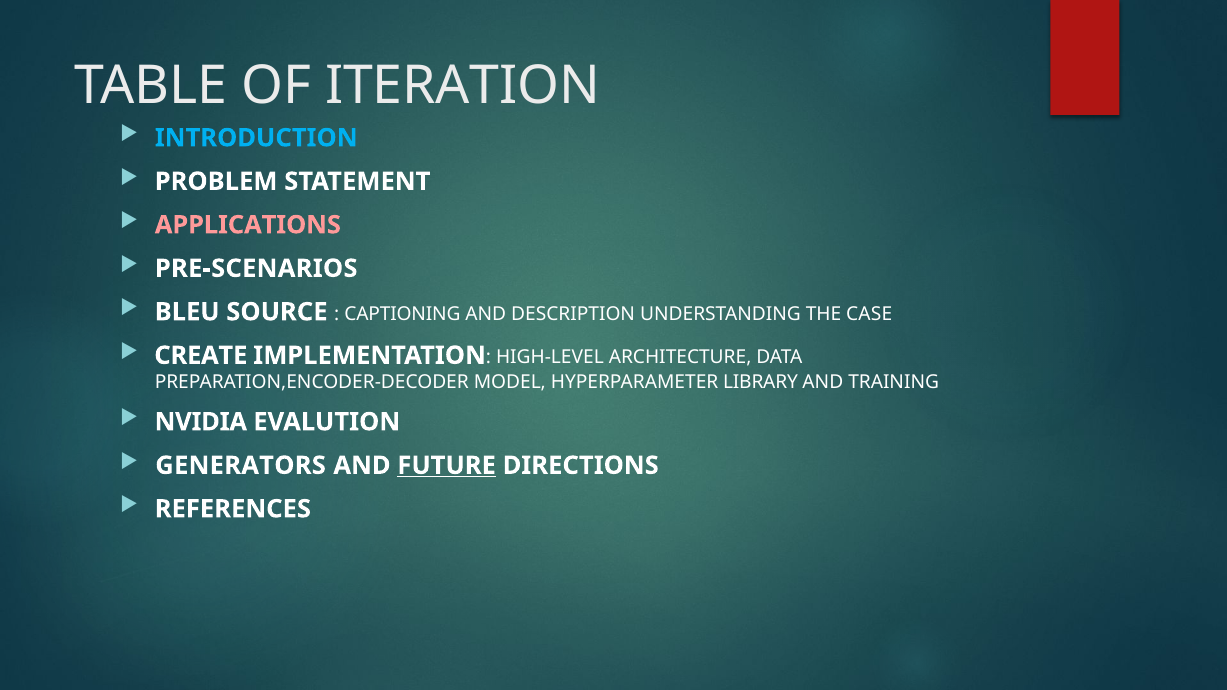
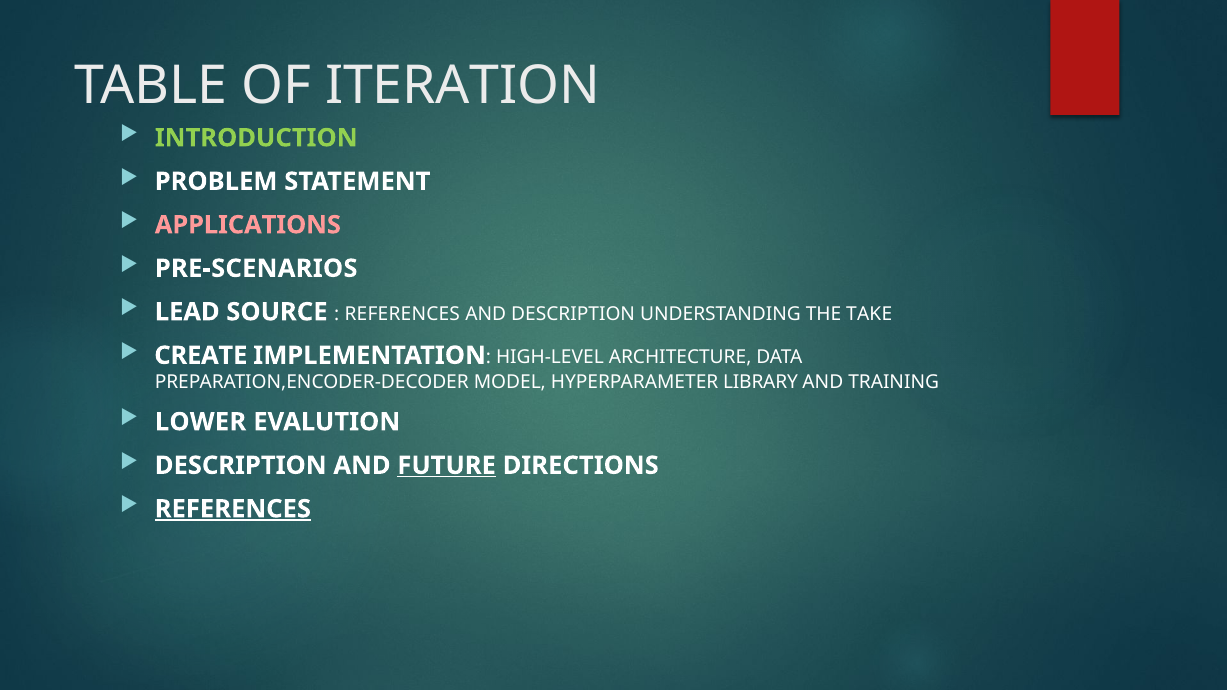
INTRODUCTION colour: light blue -> light green
BLEU: BLEU -> LEAD
CAPTIONING at (402, 314): CAPTIONING -> REFERENCES
CASE: CASE -> TAKE
NVIDIA: NVIDIA -> LOWER
GENERATORS at (241, 466): GENERATORS -> DESCRIPTION
REFERENCES at (233, 509) underline: none -> present
